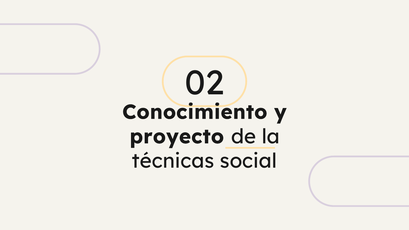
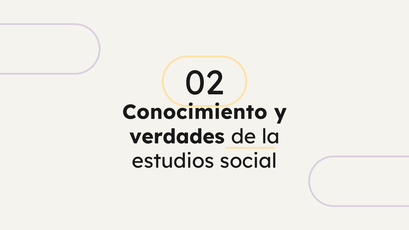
proyecto: proyecto -> verdades
técnicas: técnicas -> estudios
